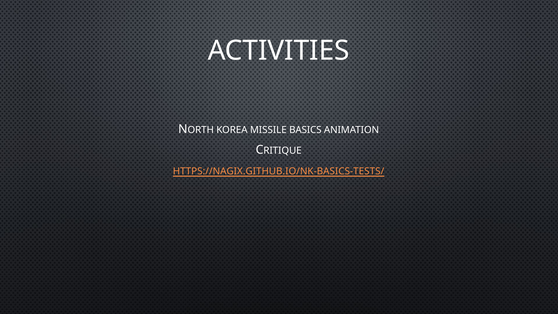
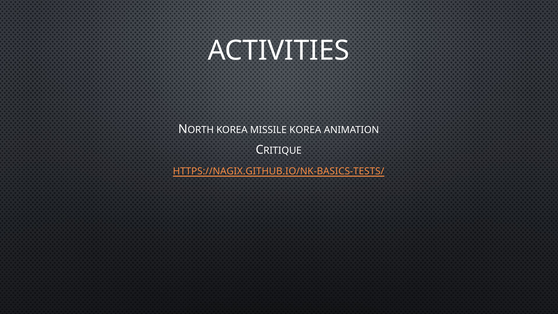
MISSILE BASICS: BASICS -> KOREA
